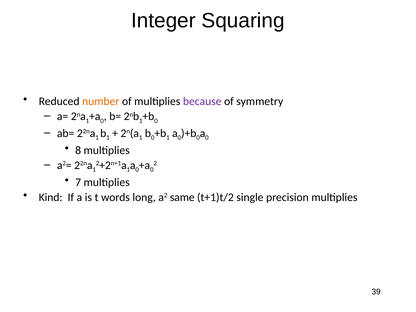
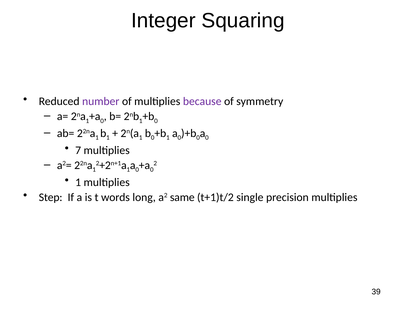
number colour: orange -> purple
8: 8 -> 7
7 at (78, 182): 7 -> 1
Kind: Kind -> Step
